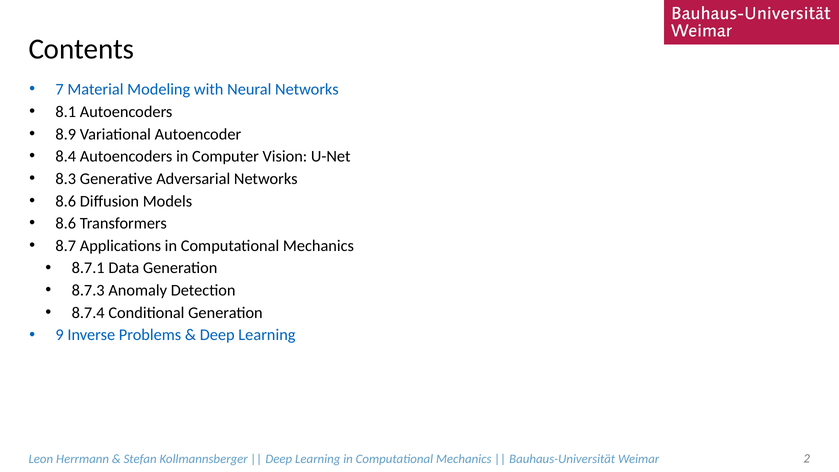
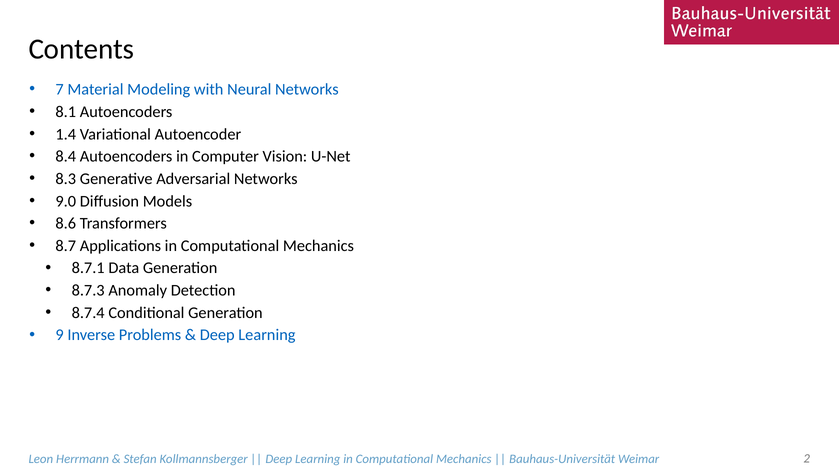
8.9: 8.9 -> 1.4
8.6 at (66, 201): 8.6 -> 9.0
